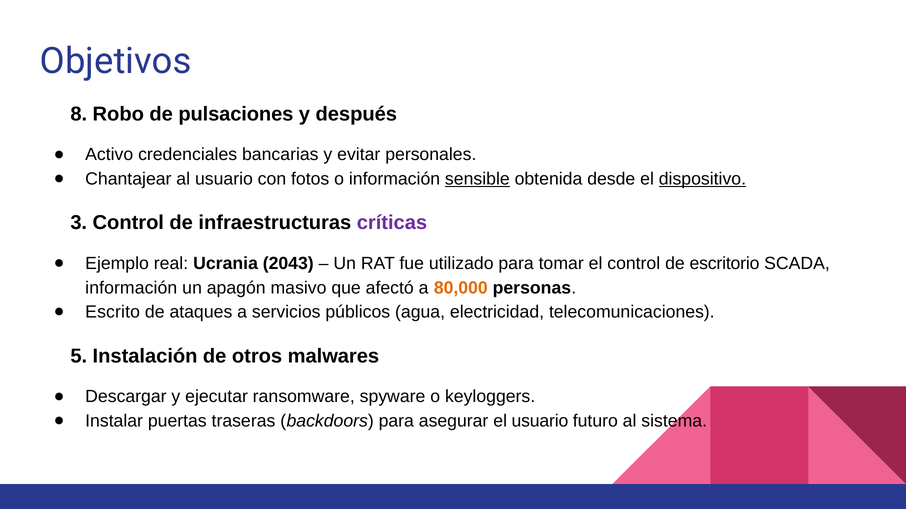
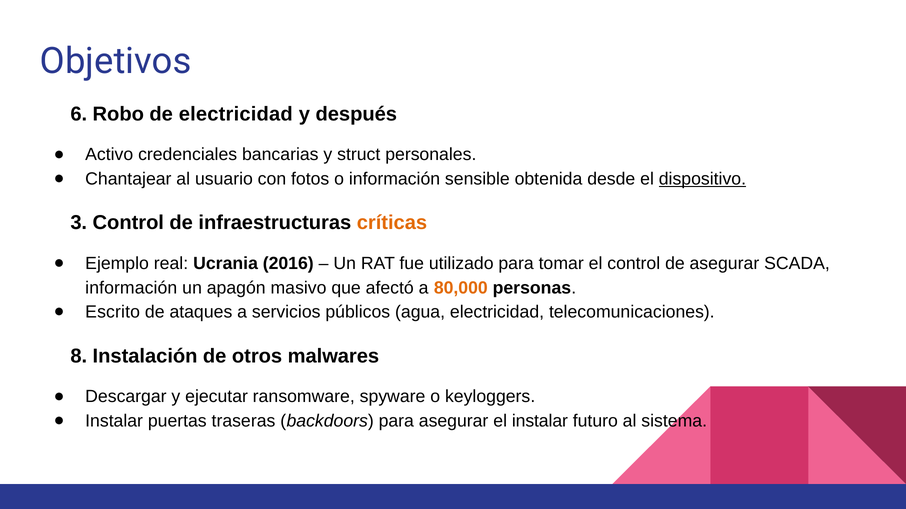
8: 8 -> 6
de pulsaciones: pulsaciones -> electricidad
evitar: evitar -> struct
sensible underline: present -> none
críticas colour: purple -> orange
2043: 2043 -> 2016
de escritorio: escritorio -> asegurar
5: 5 -> 8
el usuario: usuario -> instalar
